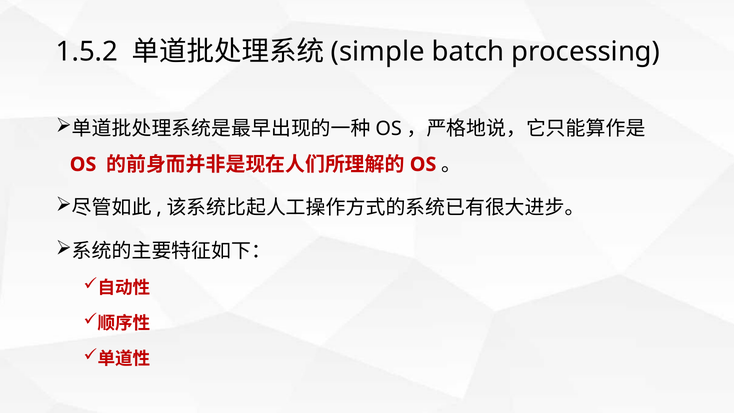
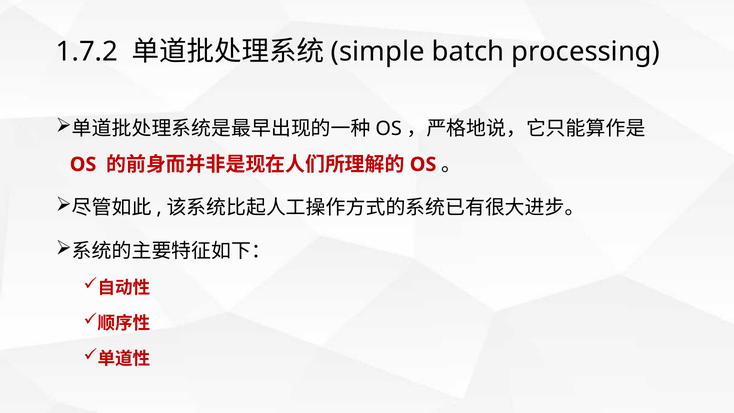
1.5.2: 1.5.2 -> 1.7.2
